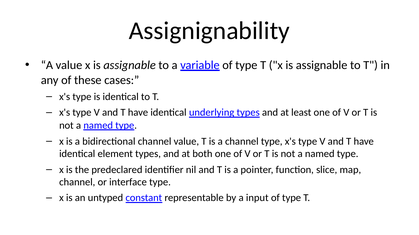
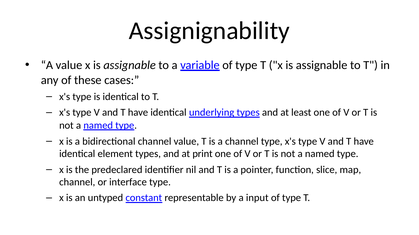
both: both -> print
